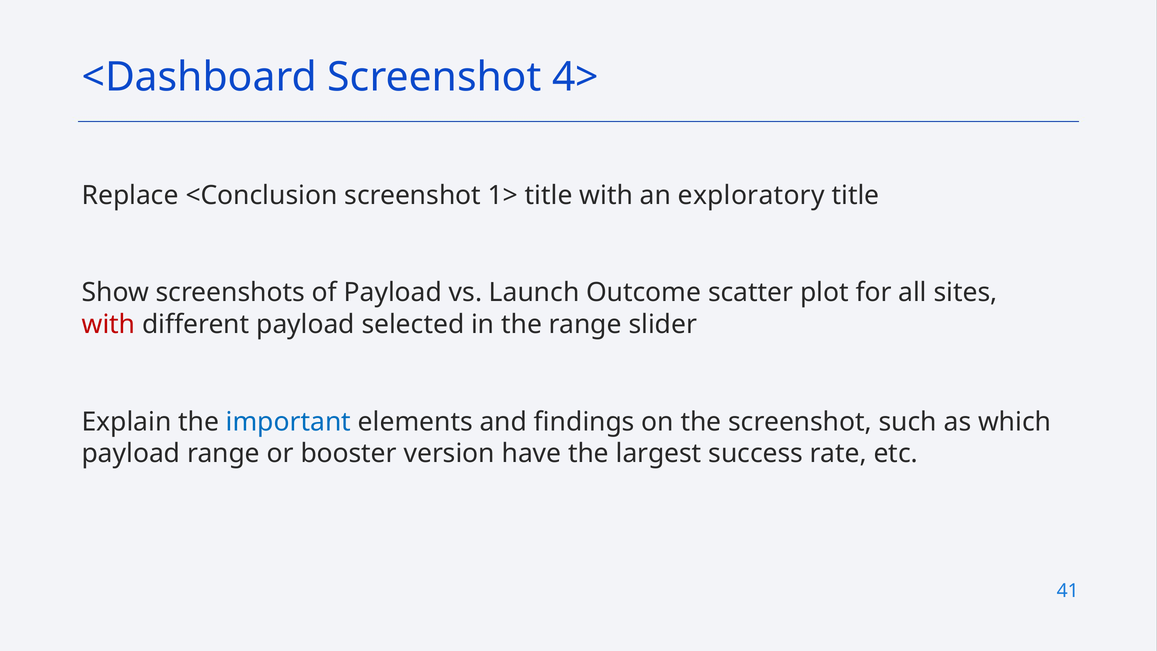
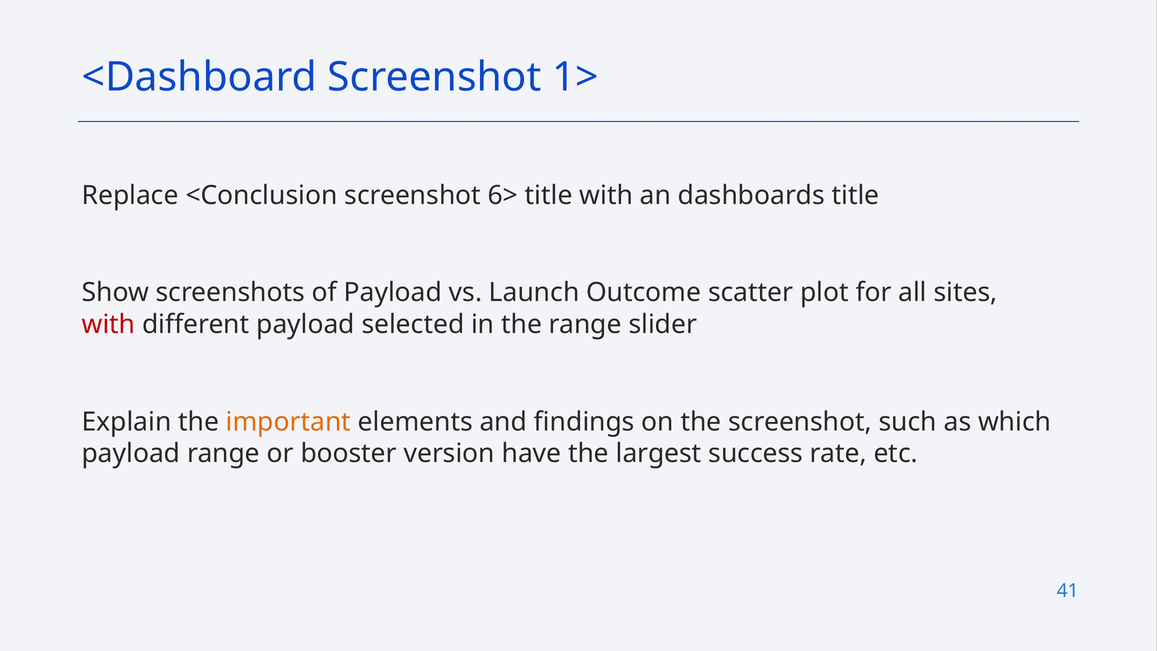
4>: 4> -> 1>
1>: 1> -> 6>
exploratory: exploratory -> dashboards
important colour: blue -> orange
